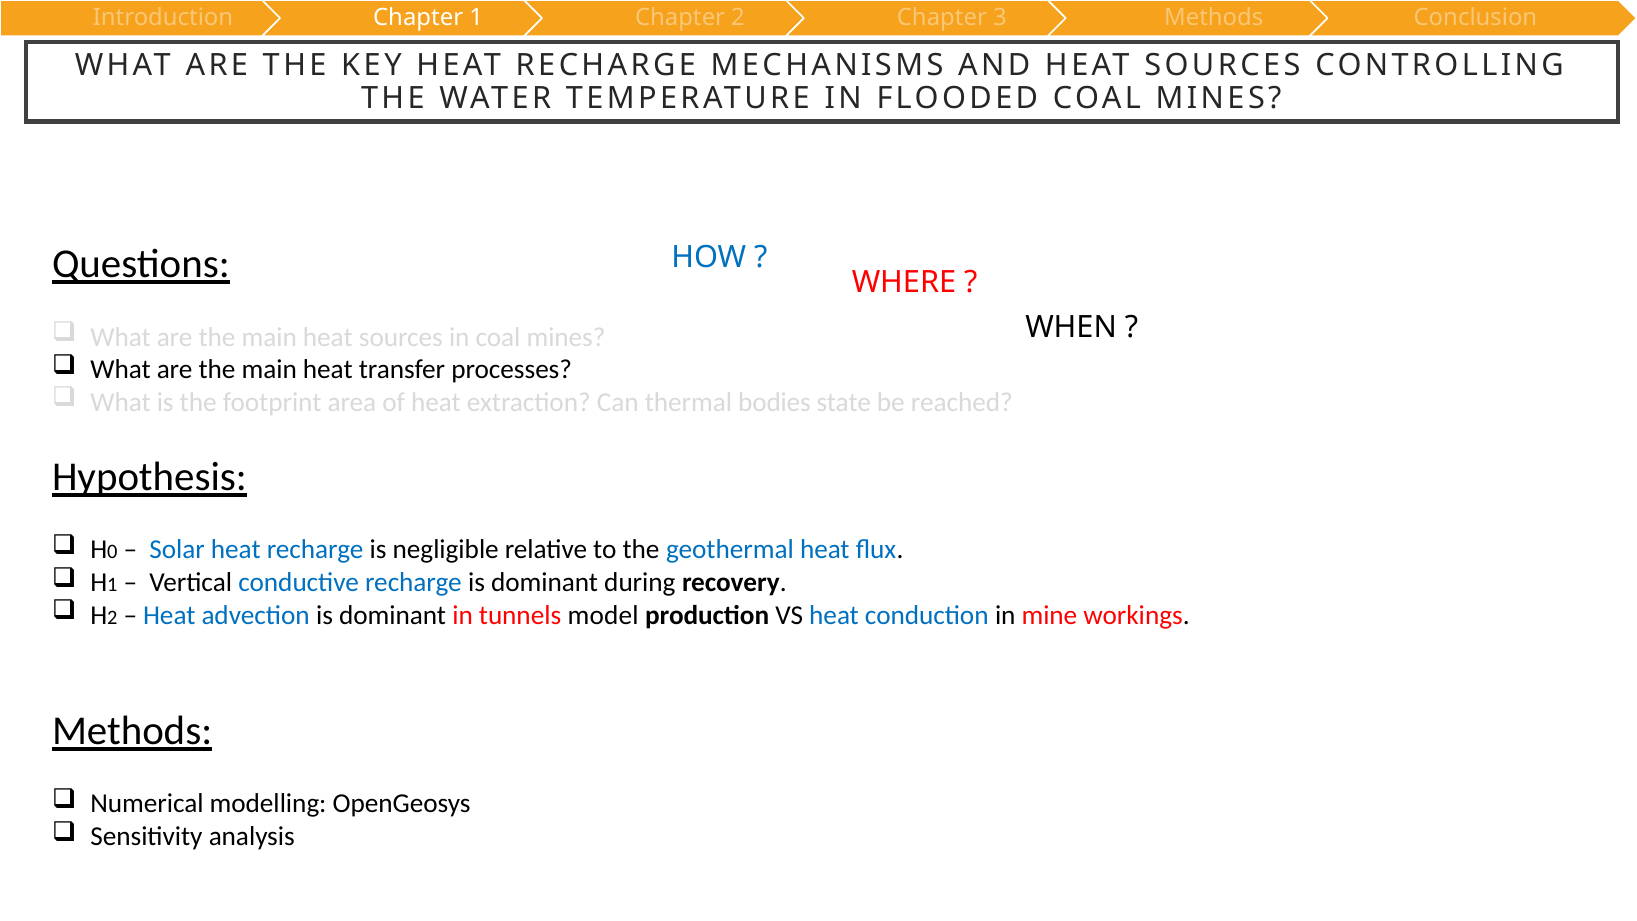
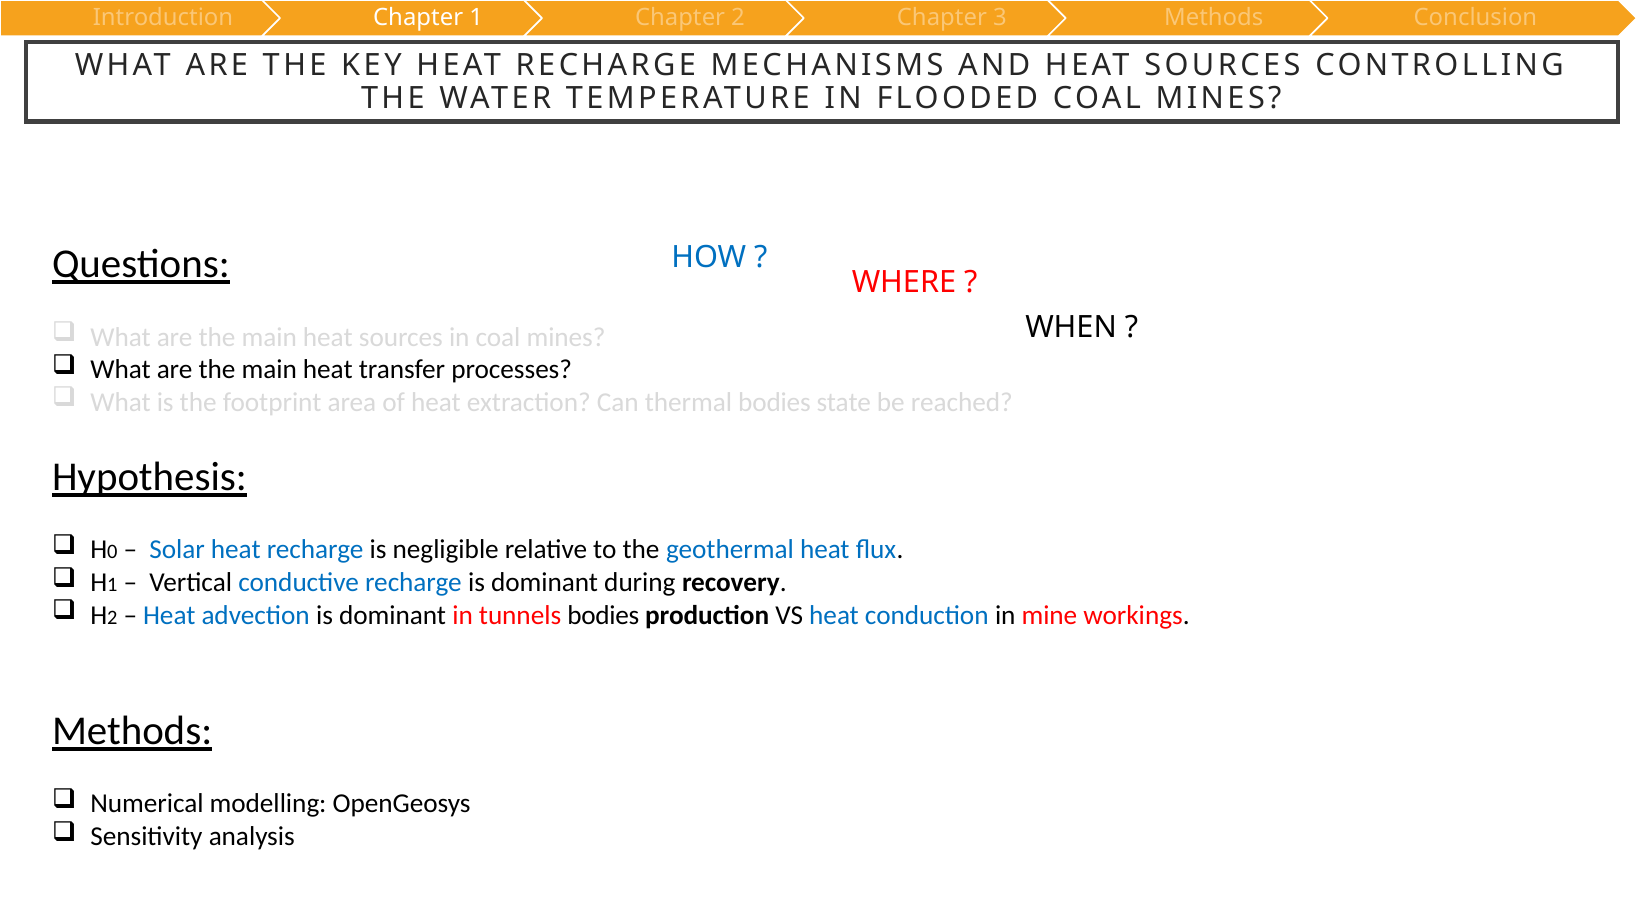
tunnels model: model -> bodies
